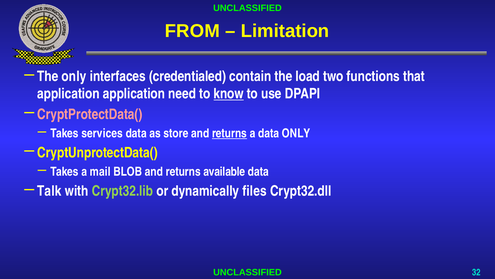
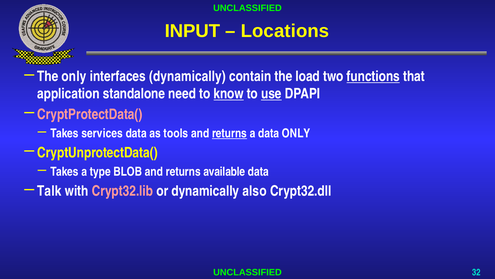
FROM: FROM -> INPUT
Limitation: Limitation -> Locations
interfaces credentialed: credentialed -> dynamically
functions underline: none -> present
application application: application -> standalone
use underline: none -> present
store: store -> tools
mail: mail -> type
Crypt32.lib colour: light green -> pink
files: files -> also
